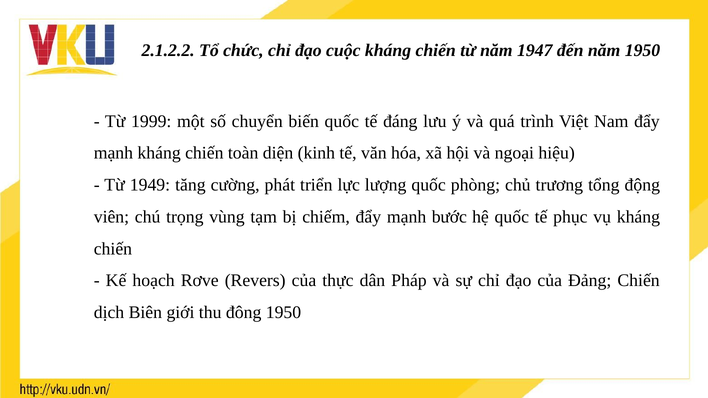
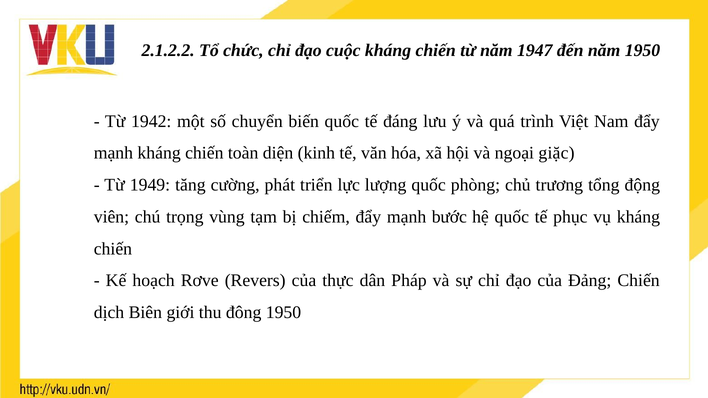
1999: 1999 -> 1942
hiệu: hiệu -> giặc
